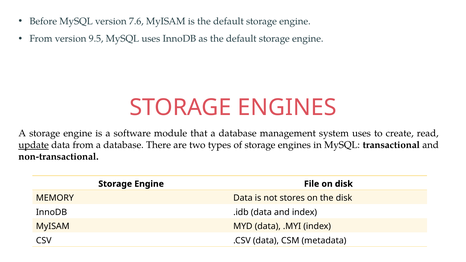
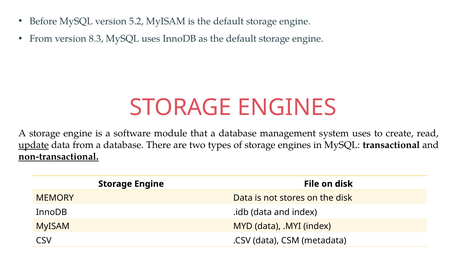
7.6: 7.6 -> 5.2
9.5: 9.5 -> 8.3
non-transactional underline: none -> present
